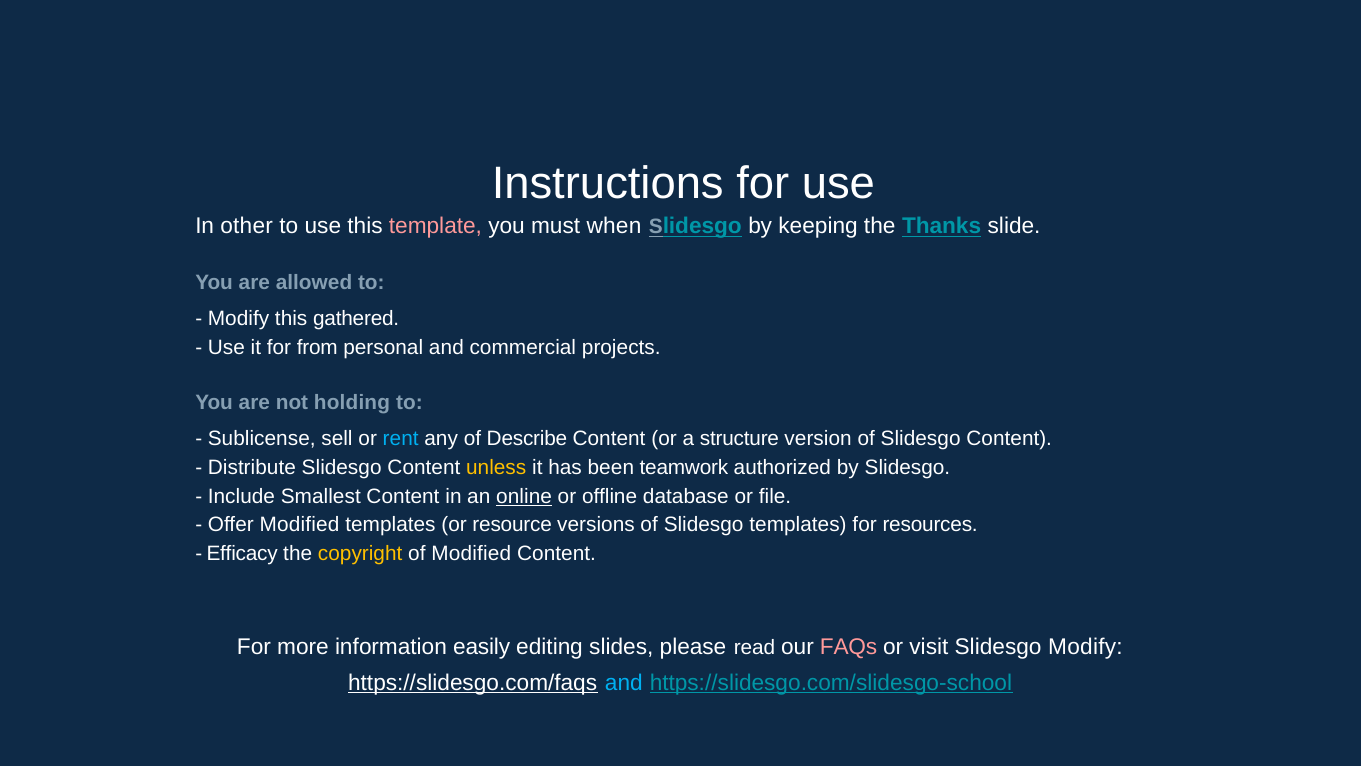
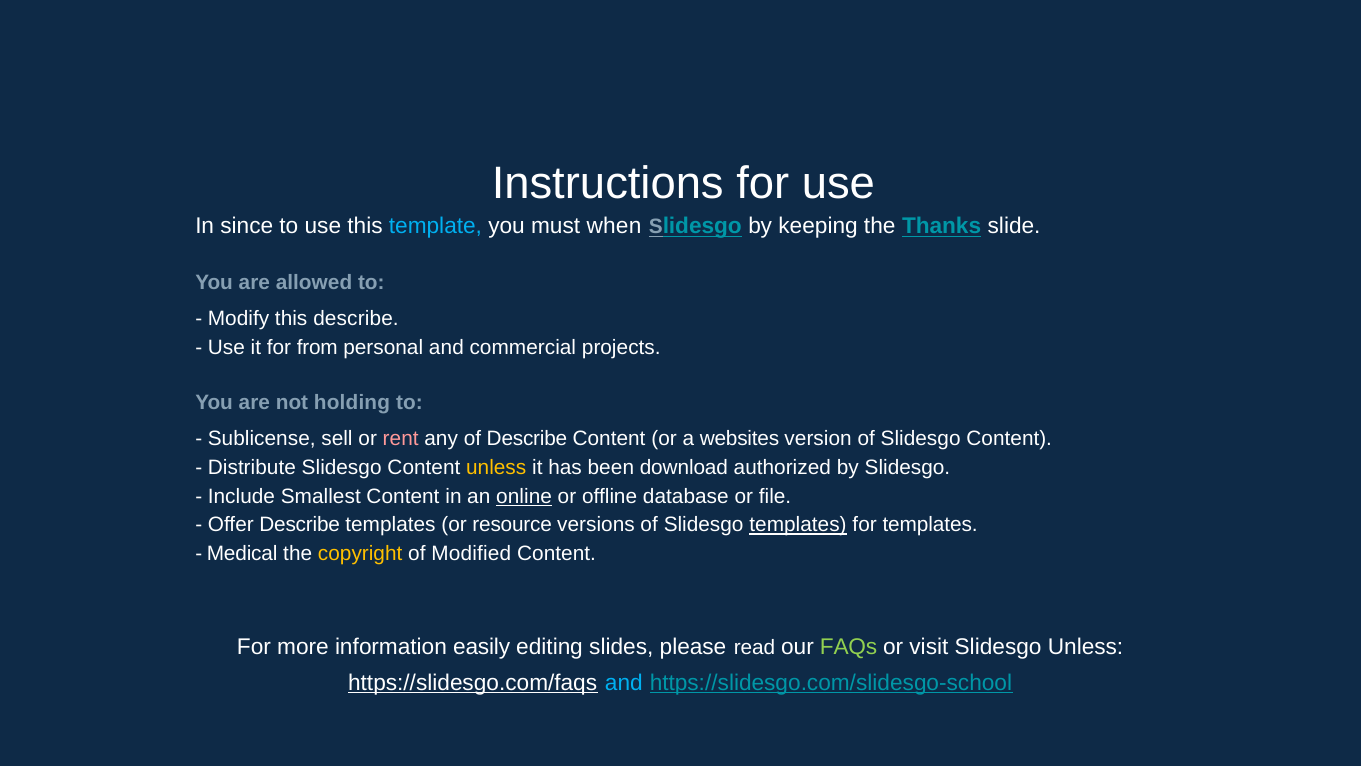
other: other -> since
template colour: pink -> light blue
this gathered: gathered -> describe
rent colour: light blue -> pink
structure: structure -> websites
teamwork: teamwork -> download
Offer Modified: Modified -> Describe
templates at (798, 525) underline: none -> present
for resources: resources -> templates
Efficacy: Efficacy -> Medical
FAQs colour: pink -> light green
Slidesgo Modify: Modify -> Unless
